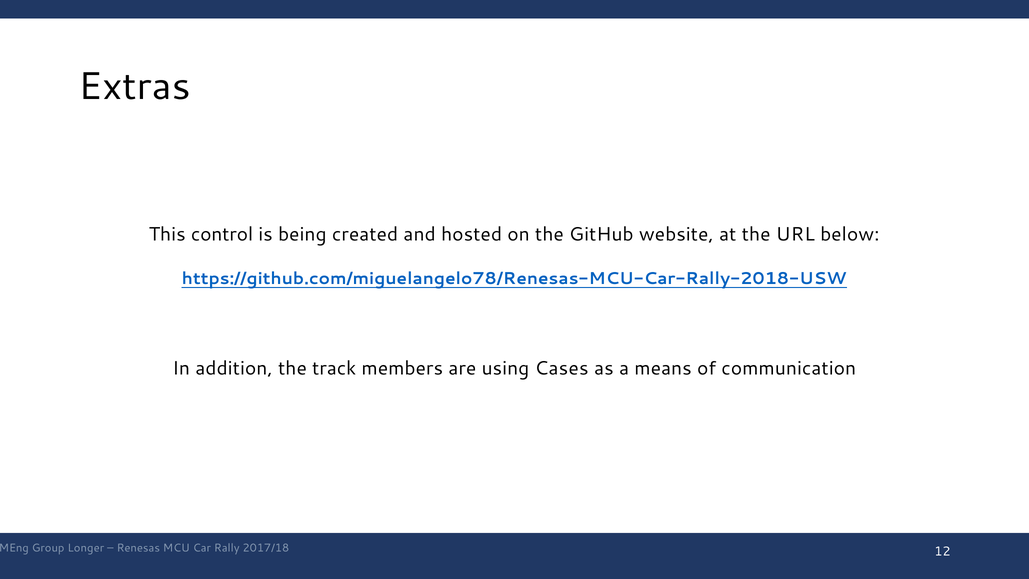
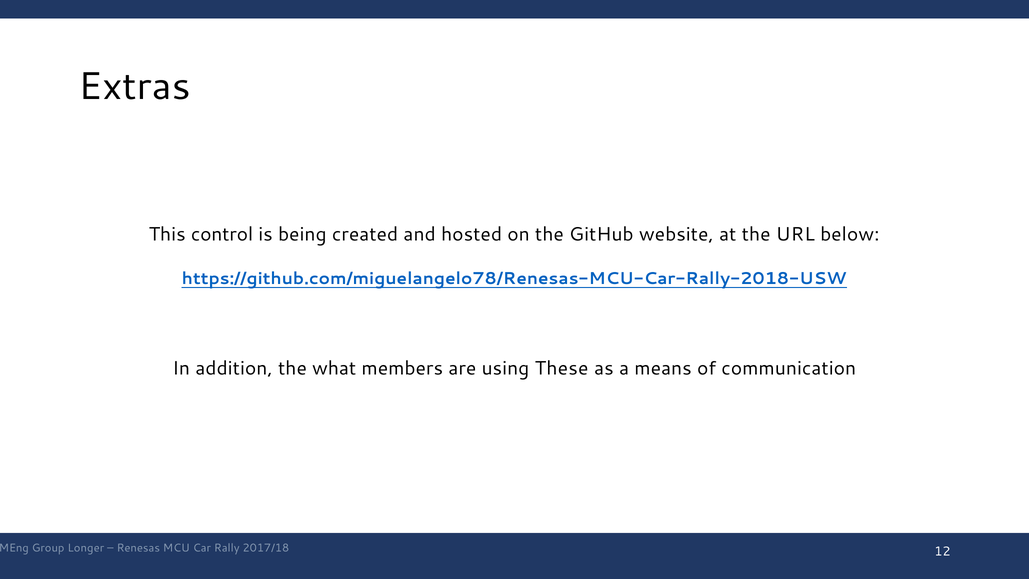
track: track -> what
Cases: Cases -> These
